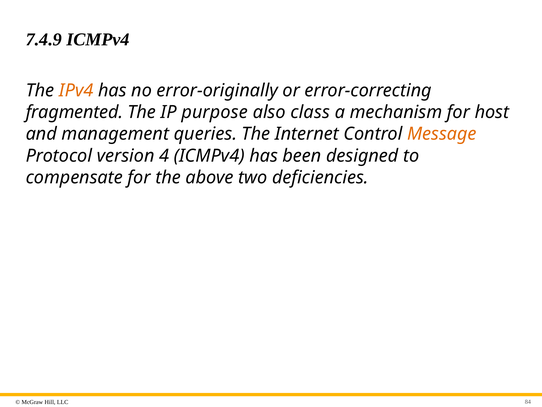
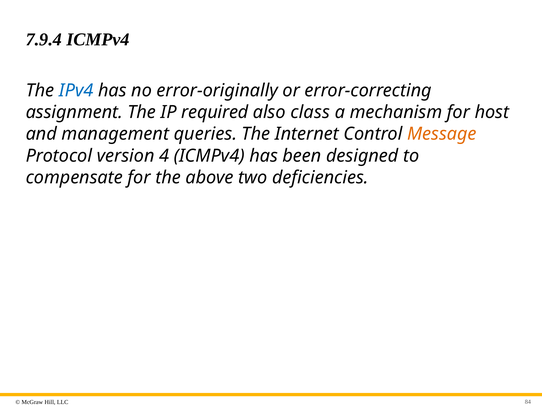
7.4.9: 7.4.9 -> 7.9.4
IPv4 colour: orange -> blue
fragmented: fragmented -> assignment
purpose: purpose -> required
